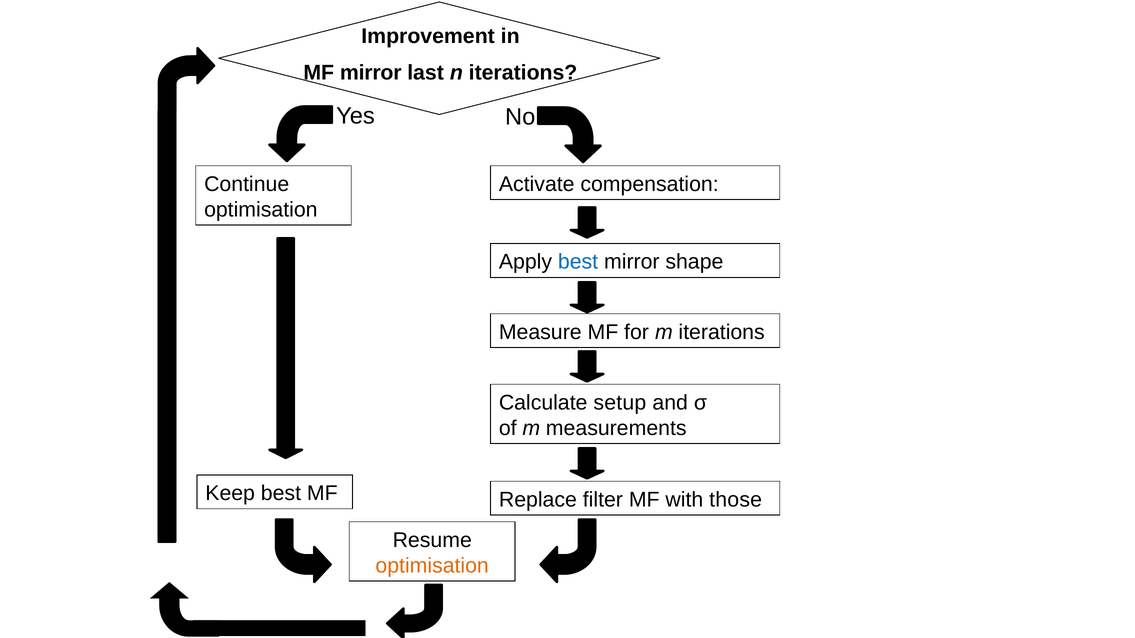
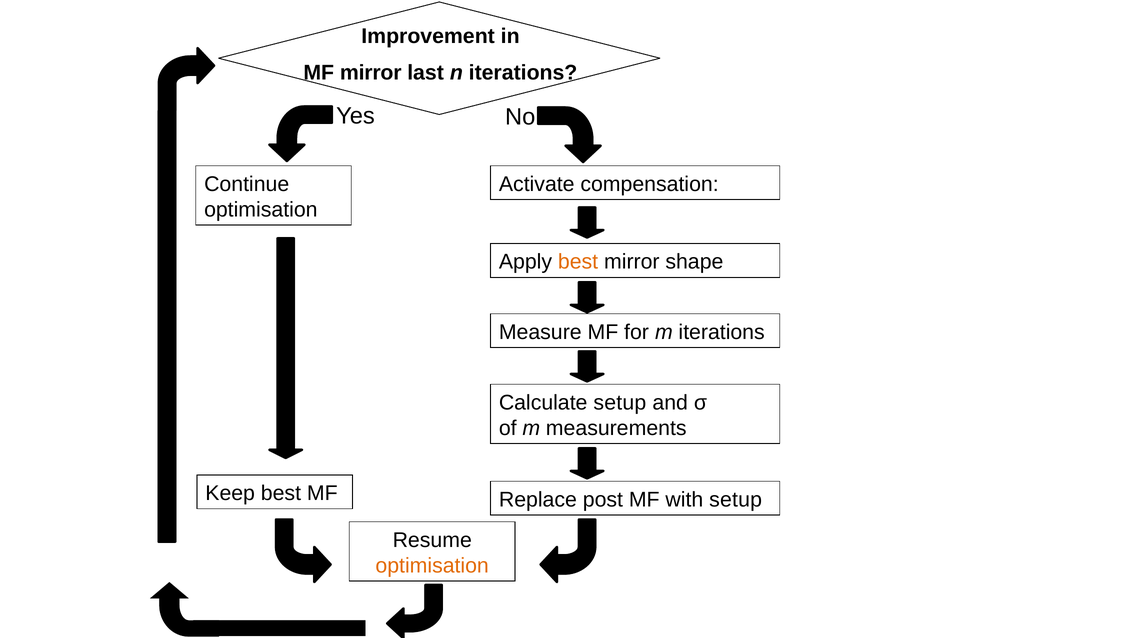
best at (578, 262) colour: blue -> orange
filter: filter -> post
with those: those -> setup
